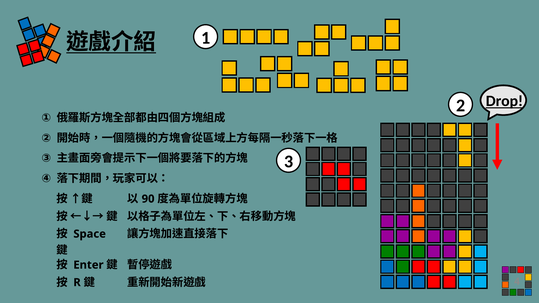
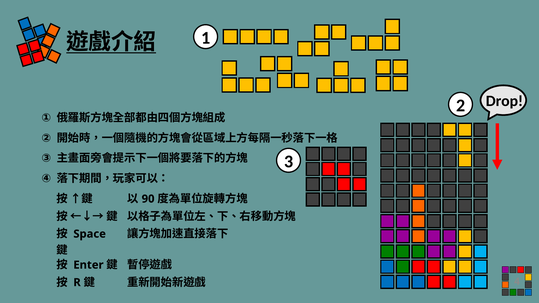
Drop underline: present -> none
